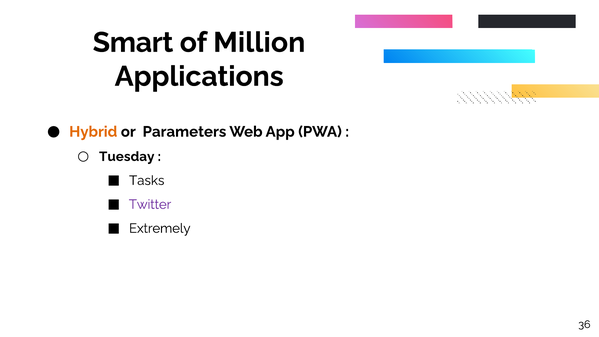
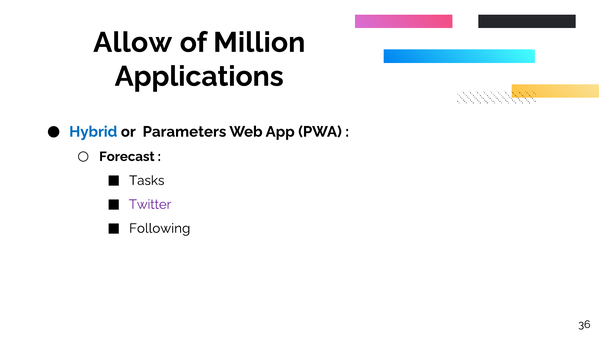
Smart: Smart -> Allow
Hybrid colour: orange -> blue
Tuesday: Tuesday -> Forecast
Extremely: Extremely -> Following
